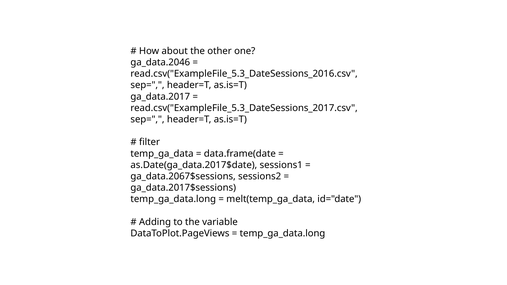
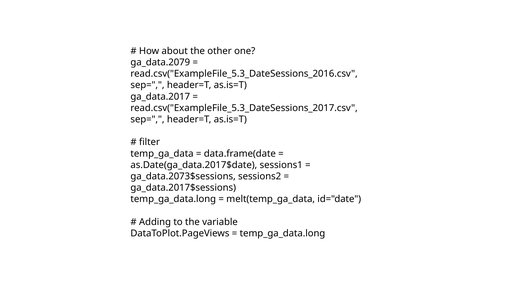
ga_data.2046: ga_data.2046 -> ga_data.2079
ga_data.2067$sessions: ga_data.2067$sessions -> ga_data.2073$sessions
